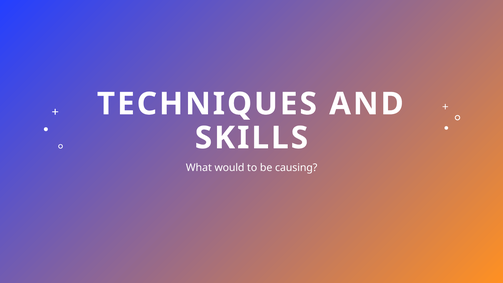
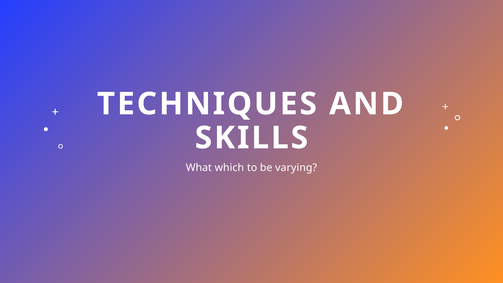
would: would -> which
causing: causing -> varying
